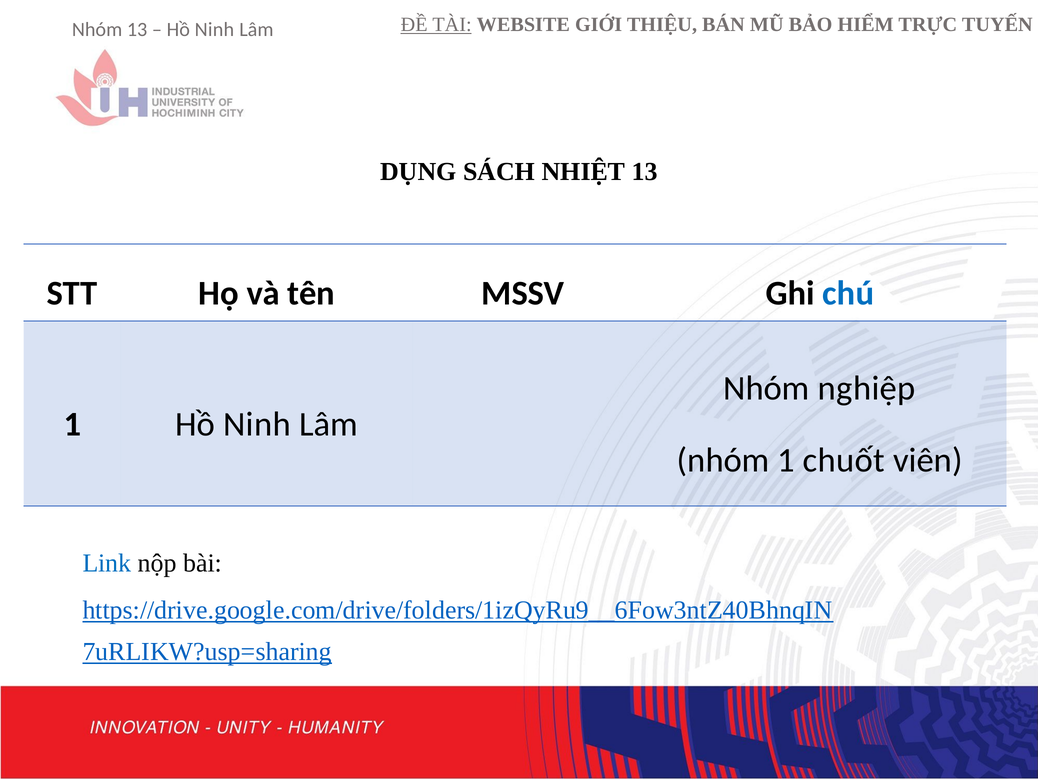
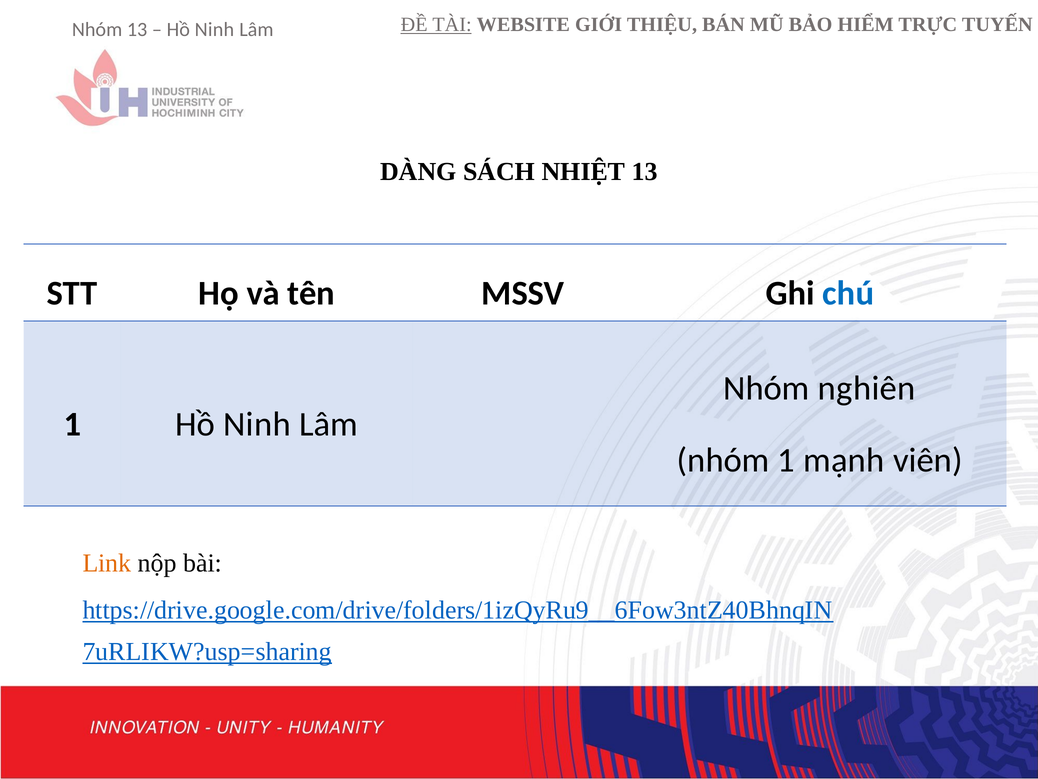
DỤNG: DỤNG -> DÀNG
nghiệp: nghiệp -> nghiên
chuốt: chuốt -> mạnh
Link colour: blue -> orange
